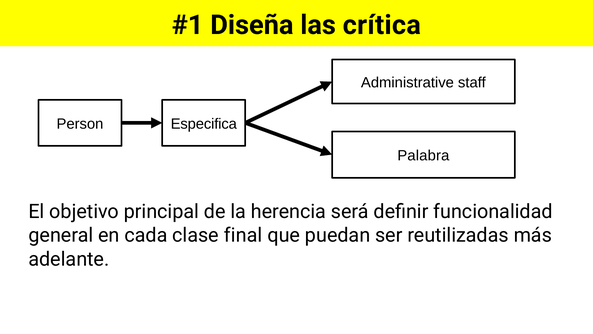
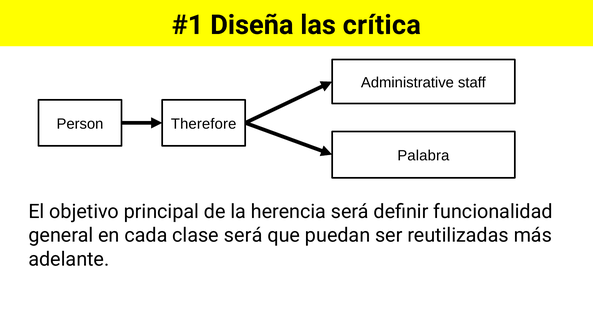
Especifica: Especifica -> Therefore
clase final: final -> será
